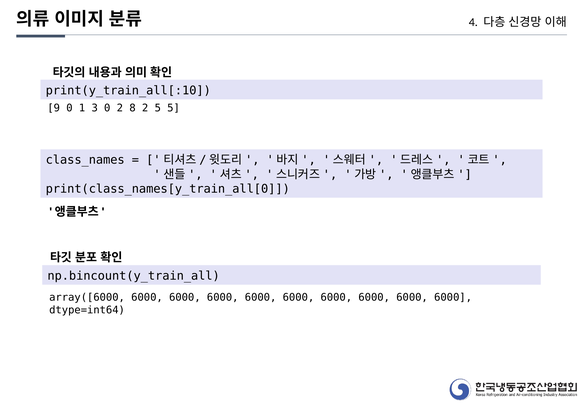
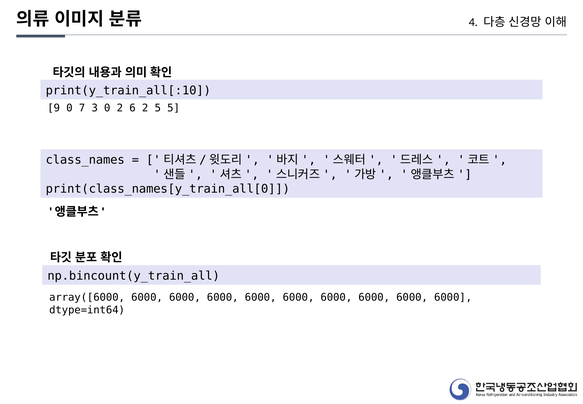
1: 1 -> 7
8: 8 -> 6
